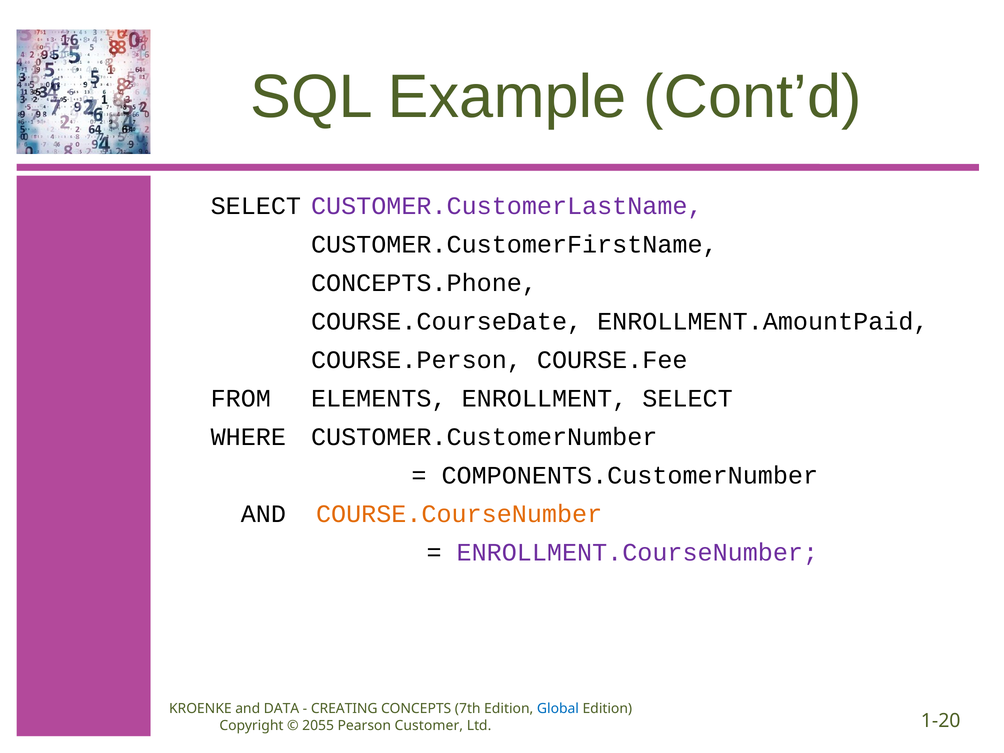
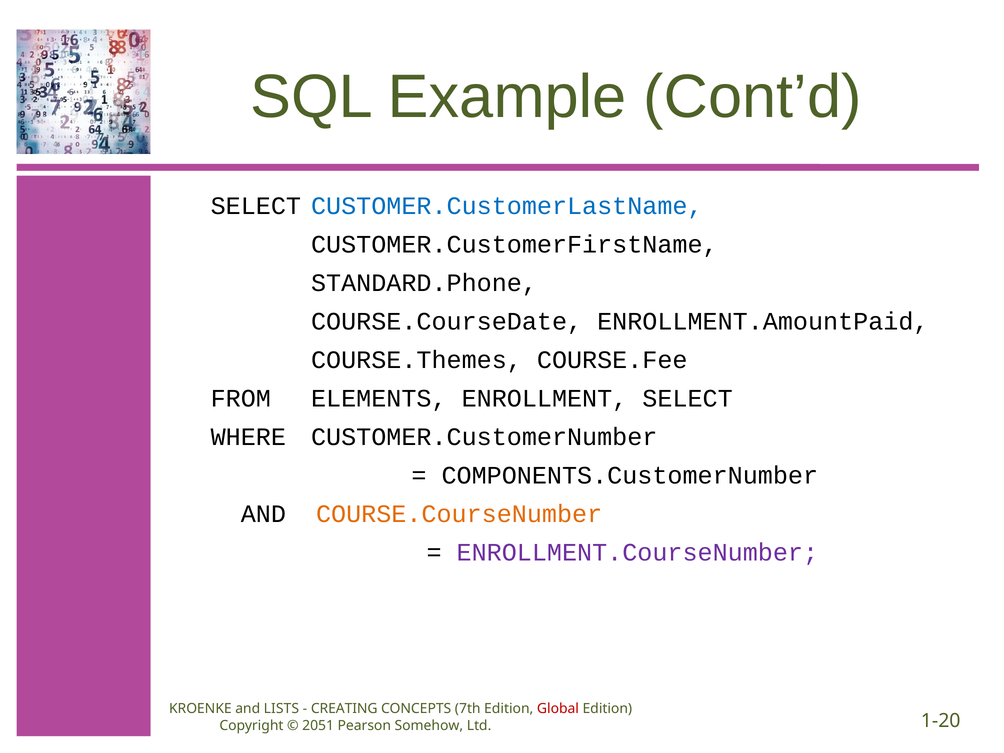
CUSTOMER.CustomerLastName colour: purple -> blue
CONCEPTS.Phone: CONCEPTS.Phone -> STANDARD.Phone
COURSE.Person: COURSE.Person -> COURSE.Themes
DATA: DATA -> LISTS
Global colour: blue -> red
2055: 2055 -> 2051
Customer: Customer -> Somehow
